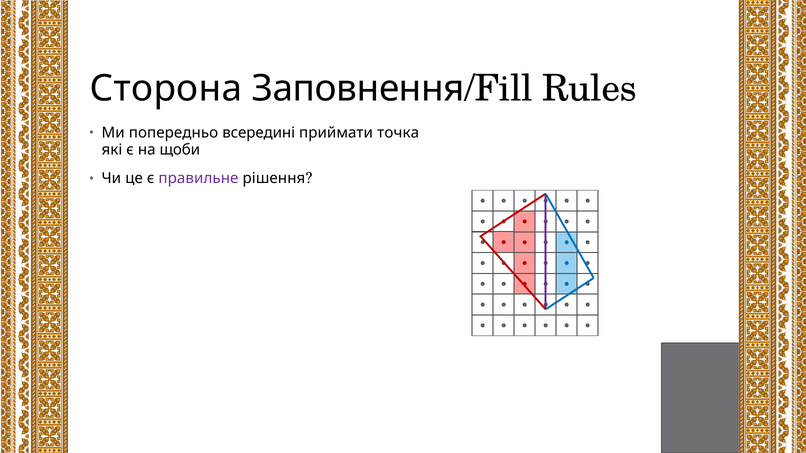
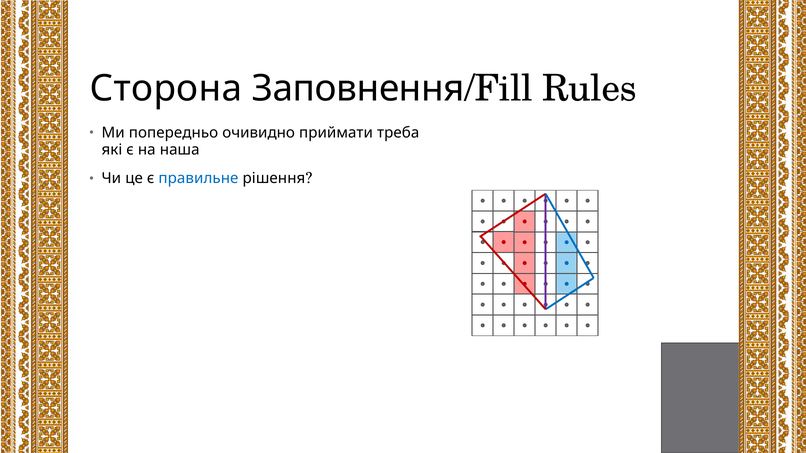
всередині: всередині -> очивидно
точка: точка -> треба
щоби: щоби -> наша
правильне colour: purple -> blue
